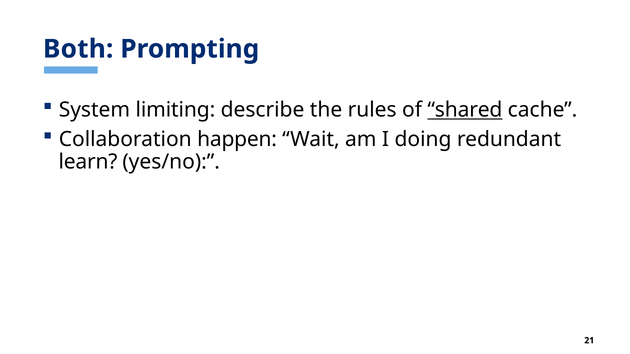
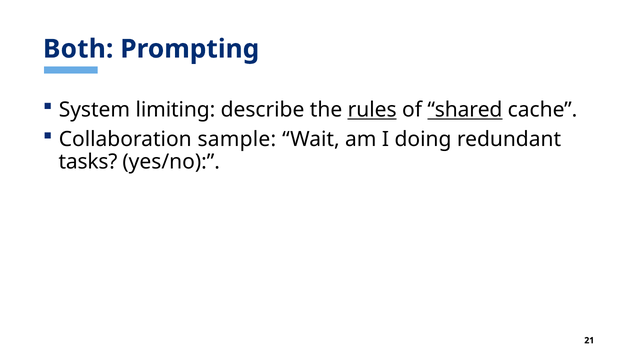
rules underline: none -> present
happen: happen -> sample
learn: learn -> tasks
